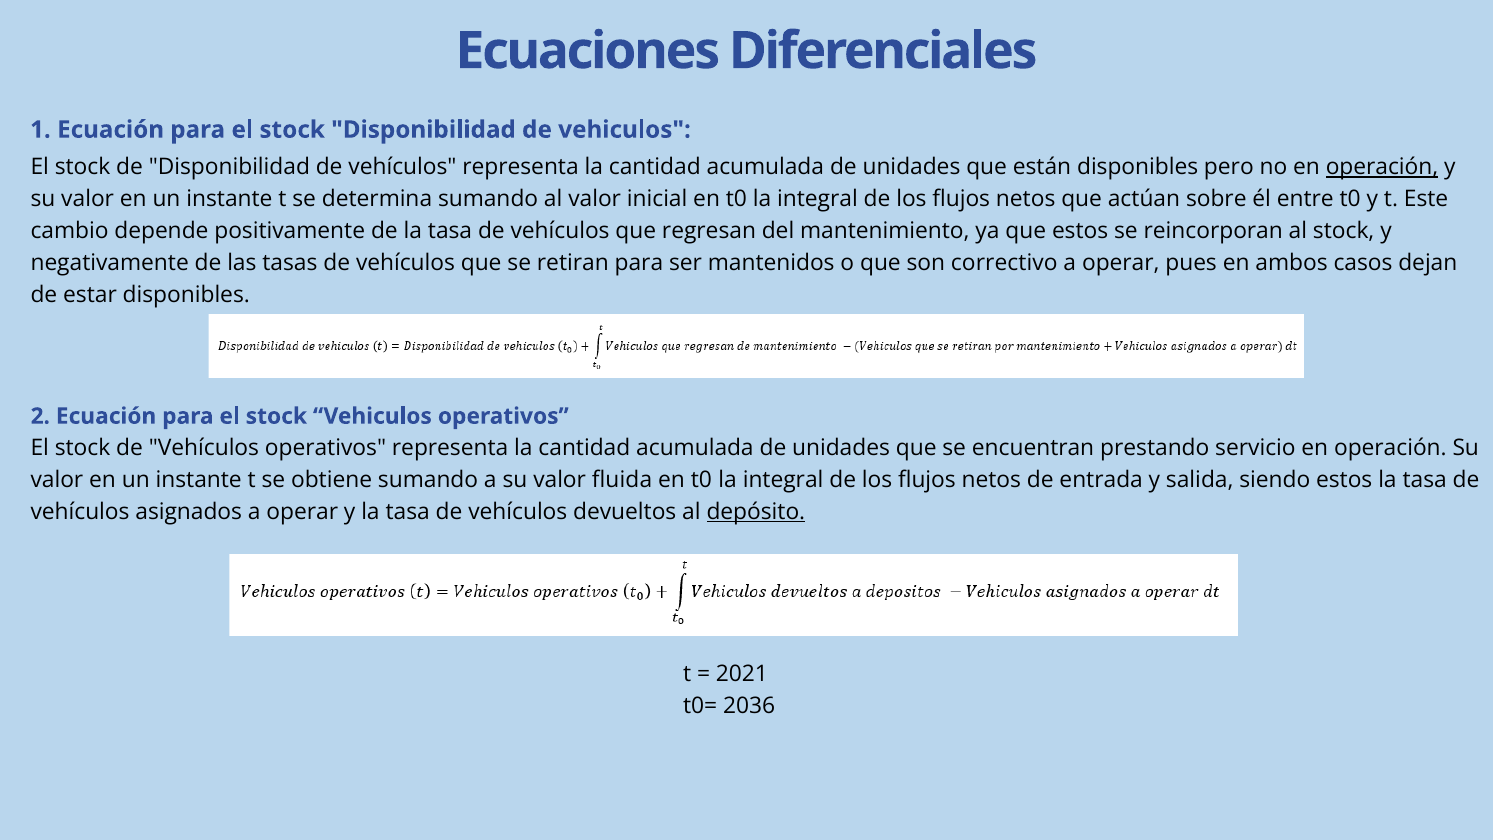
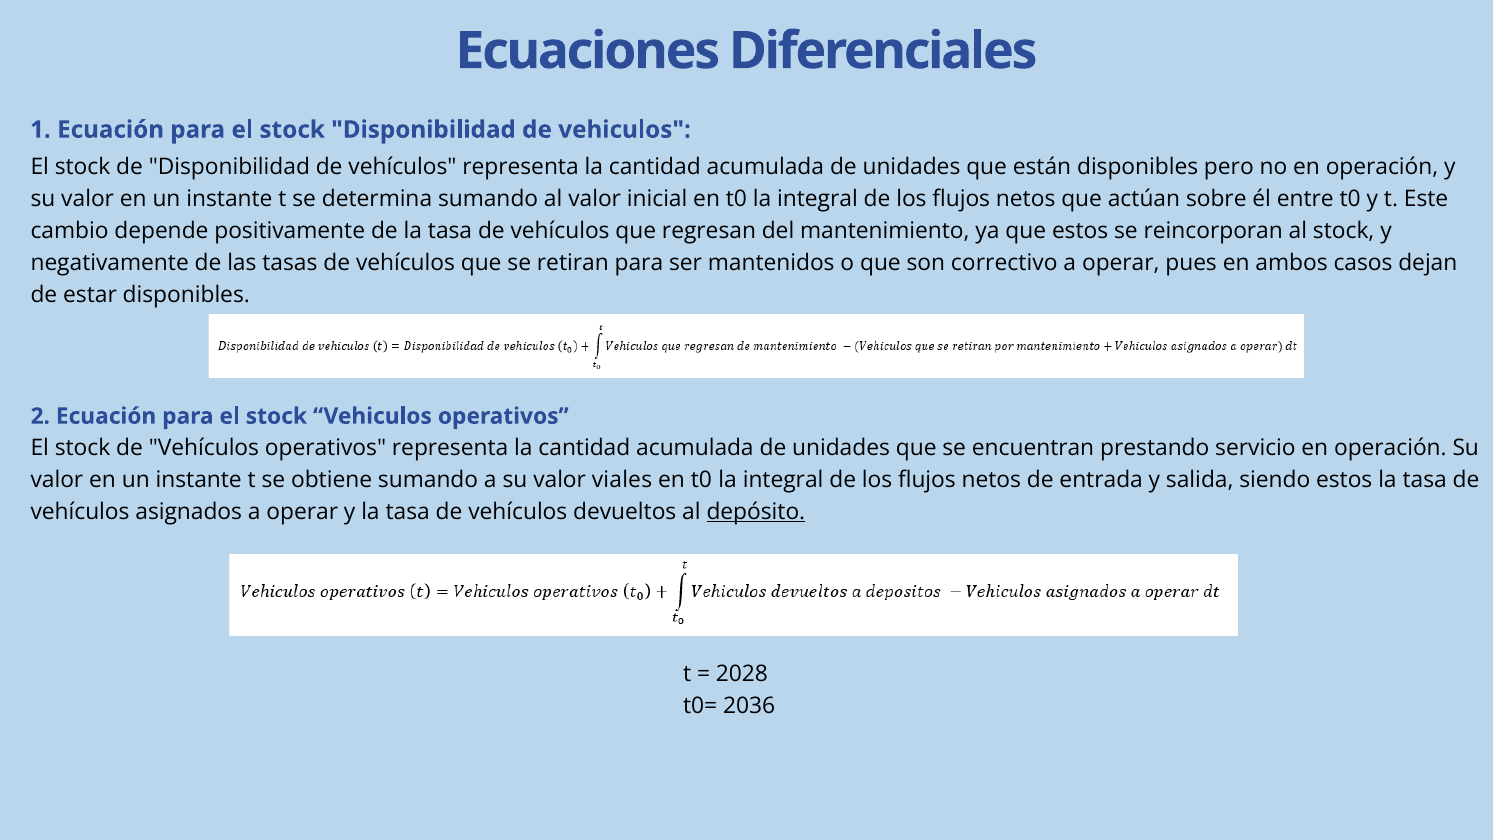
operación at (1382, 167) underline: present -> none
fluida: fluida -> viales
2021: 2021 -> 2028
